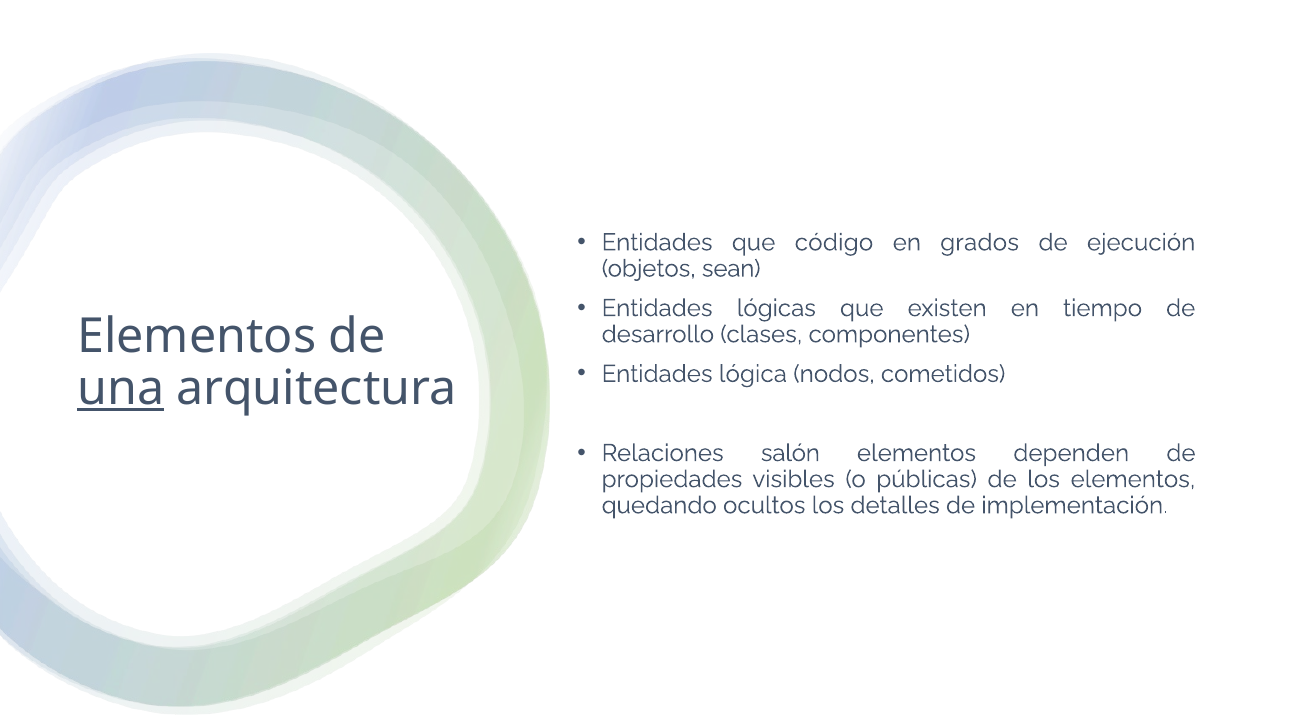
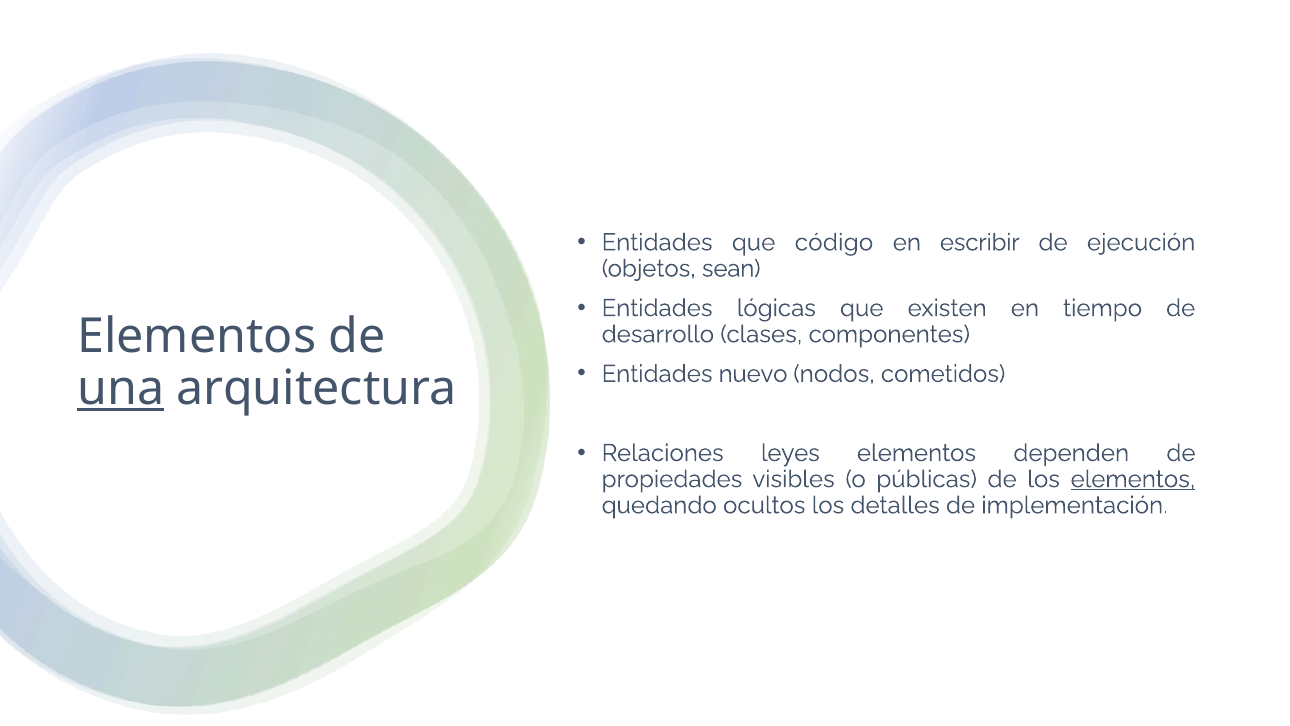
grados: grados -> escribir
lógica: lógica -> nuevo
salón: salón -> leyes
elementos at (1133, 479) underline: none -> present
